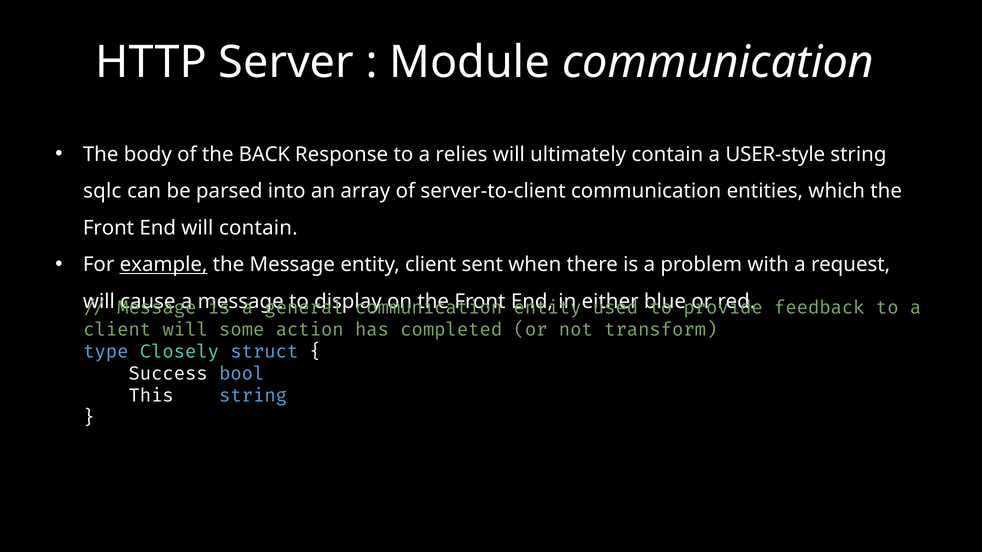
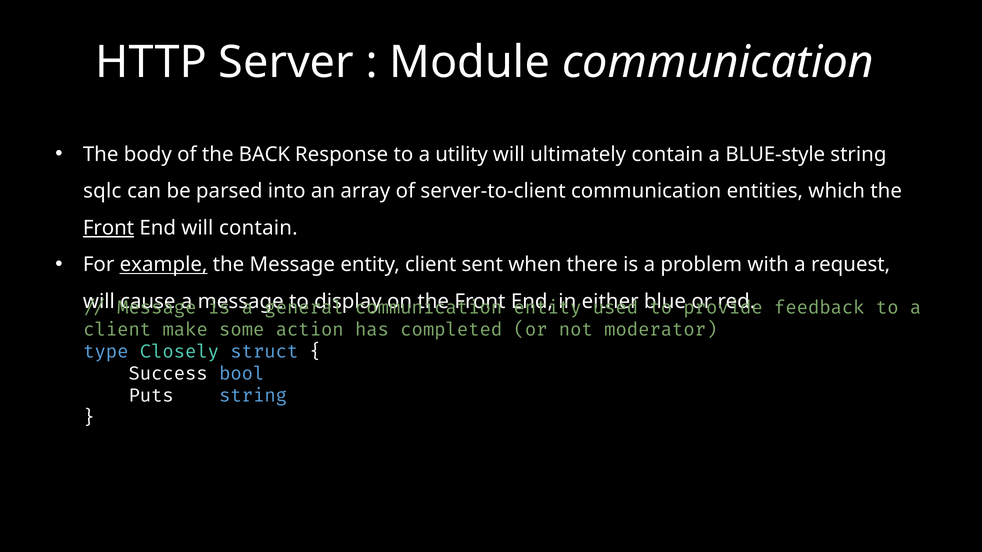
relies: relies -> utility
USER-style: USER-style -> BLUE-style
Front at (109, 228) underline: none -> present
client will: will -> make
transform: transform -> moderator
This: This -> Puts
